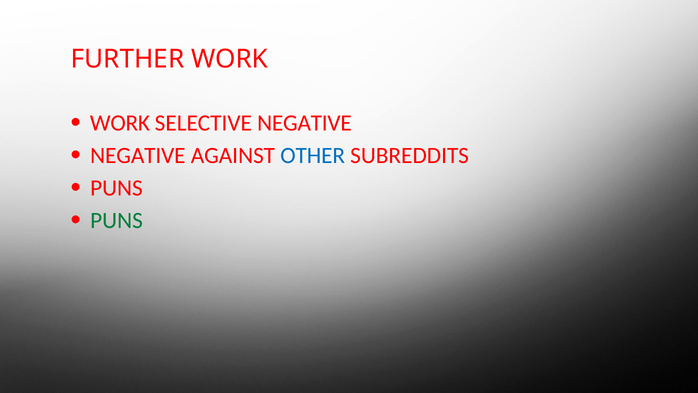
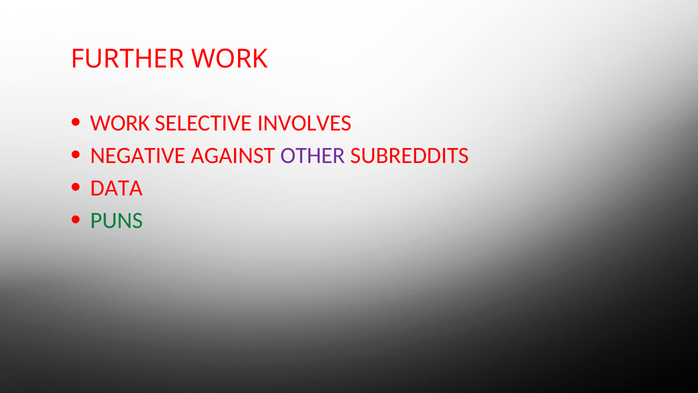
SELECTIVE NEGATIVE: NEGATIVE -> INVOLVES
OTHER colour: blue -> purple
PUNS at (116, 188): PUNS -> DATA
